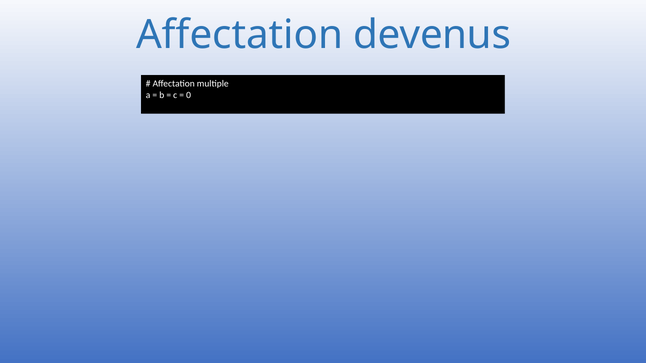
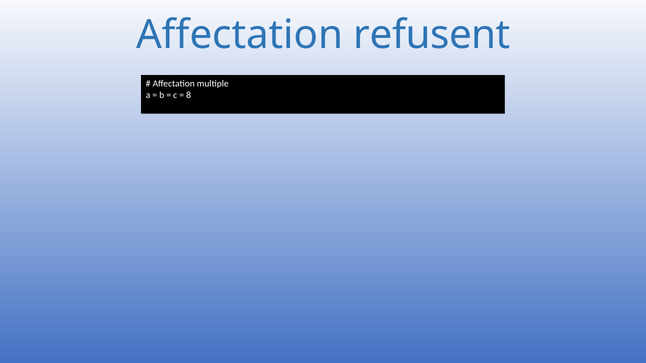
devenus: devenus -> refusent
0: 0 -> 8
